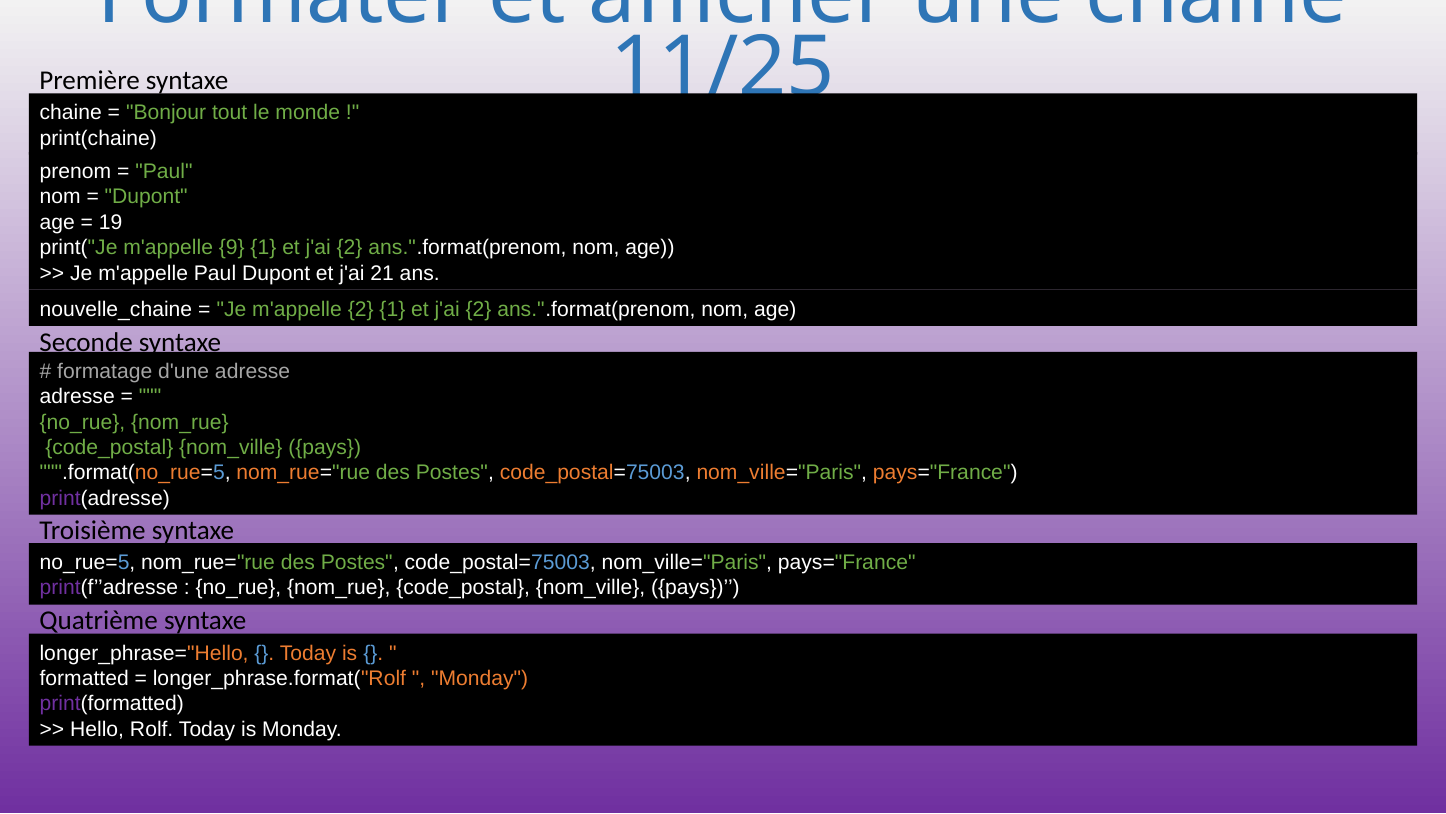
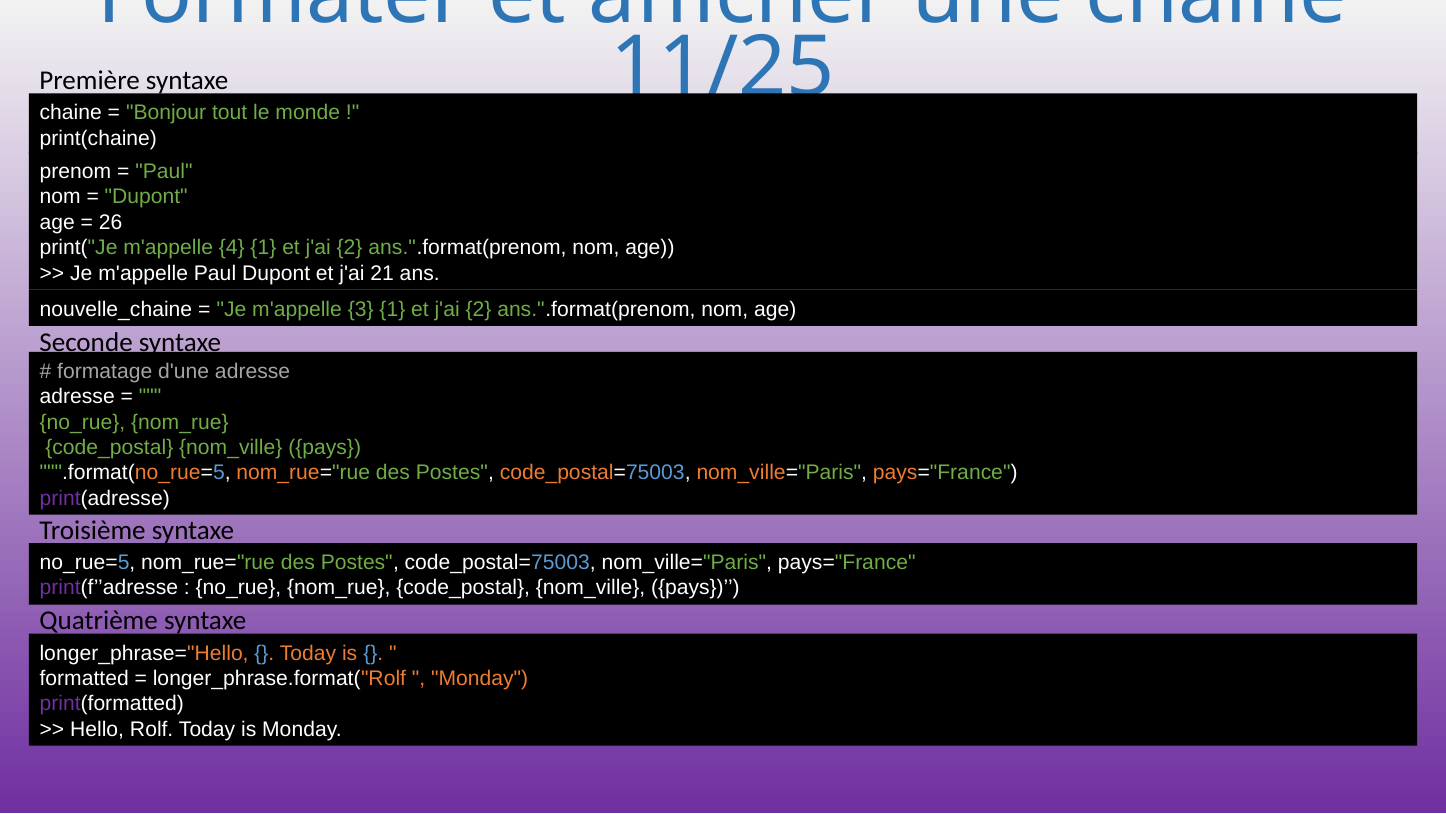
19: 19 -> 26
9: 9 -> 4
m'appelle 2: 2 -> 3
